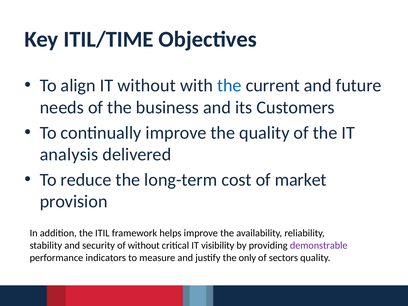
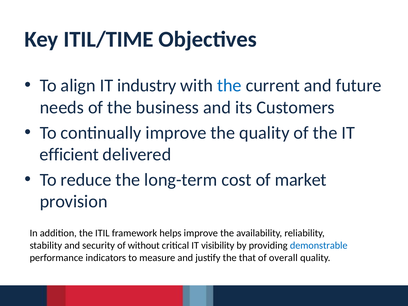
IT without: without -> industry
analysis: analysis -> efficient
demonstrable colour: purple -> blue
only: only -> that
sectors: sectors -> overall
